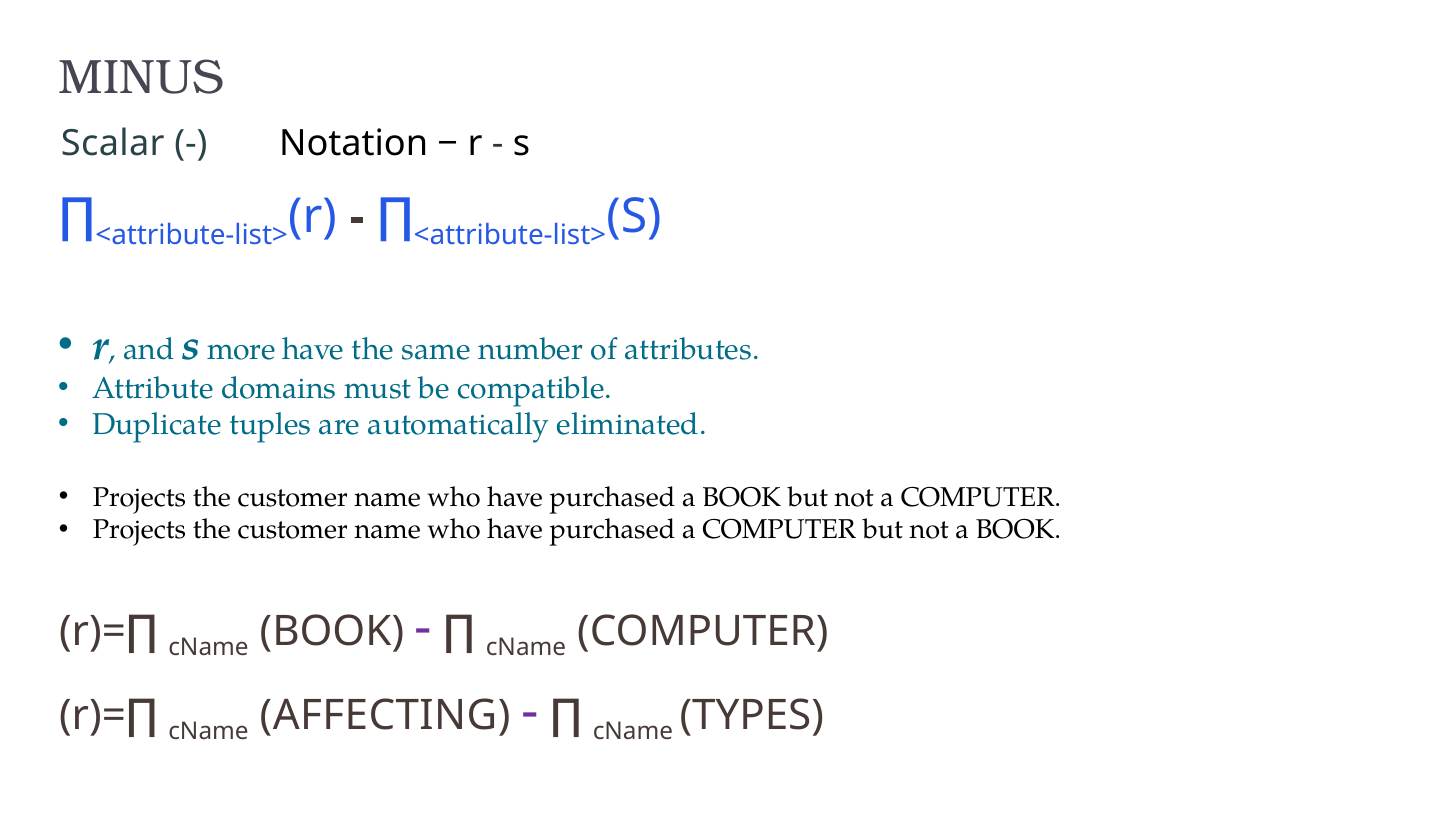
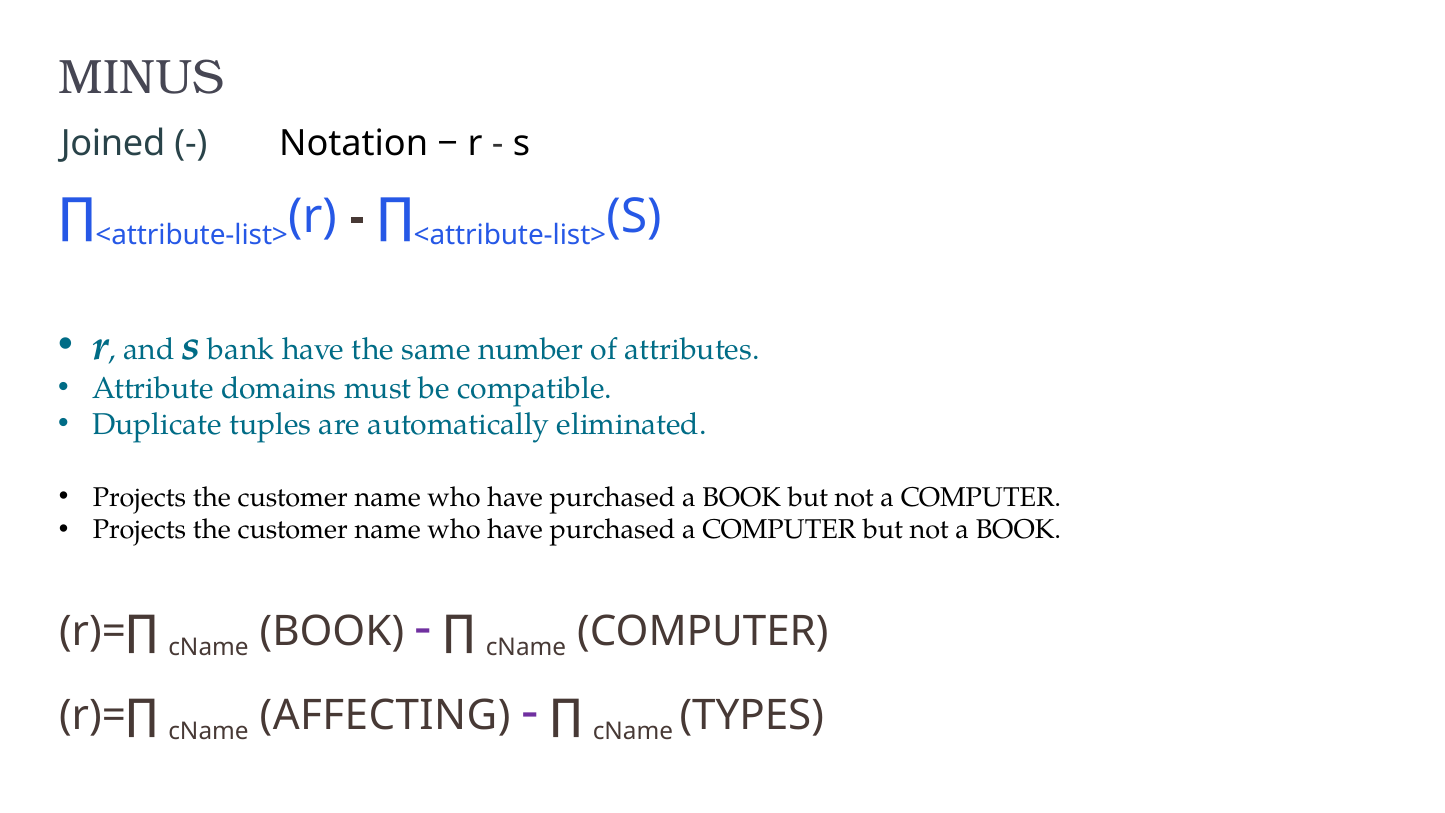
Scalar: Scalar -> Joined
more: more -> bank
